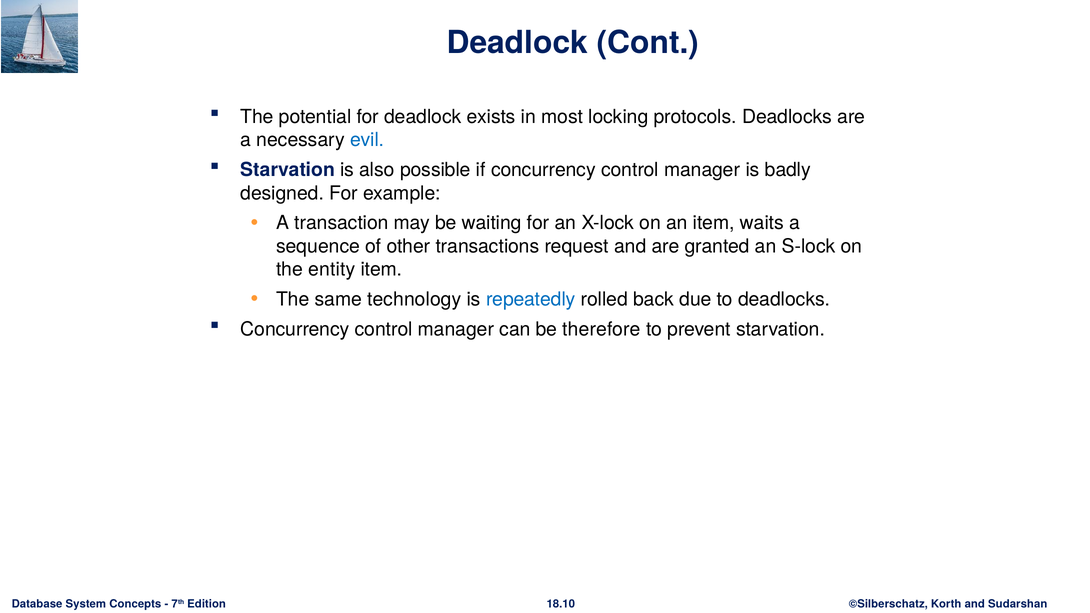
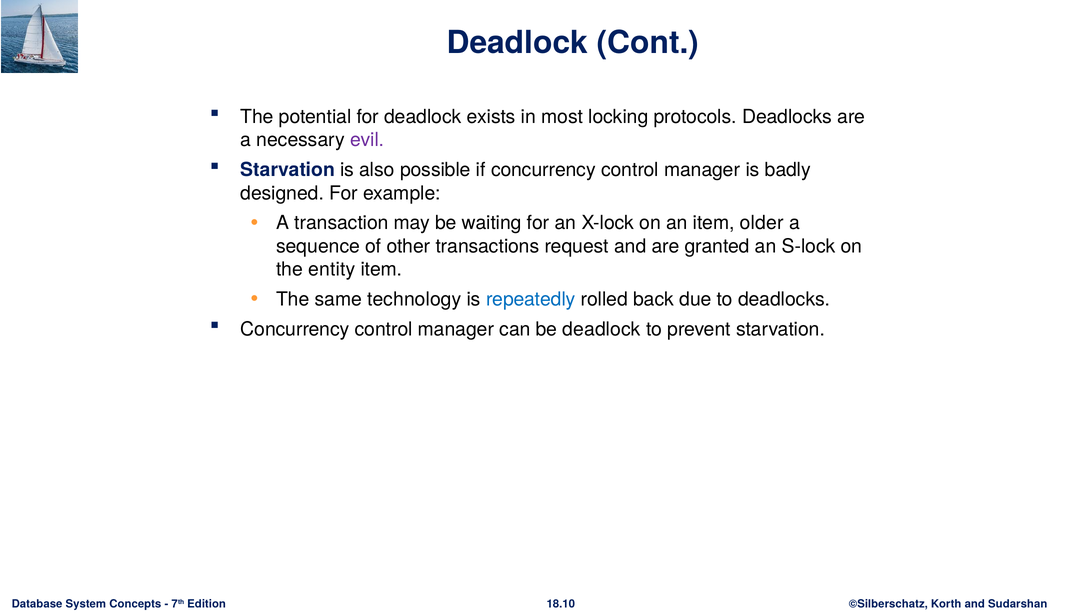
evil colour: blue -> purple
waits: waits -> older
be therefore: therefore -> deadlock
